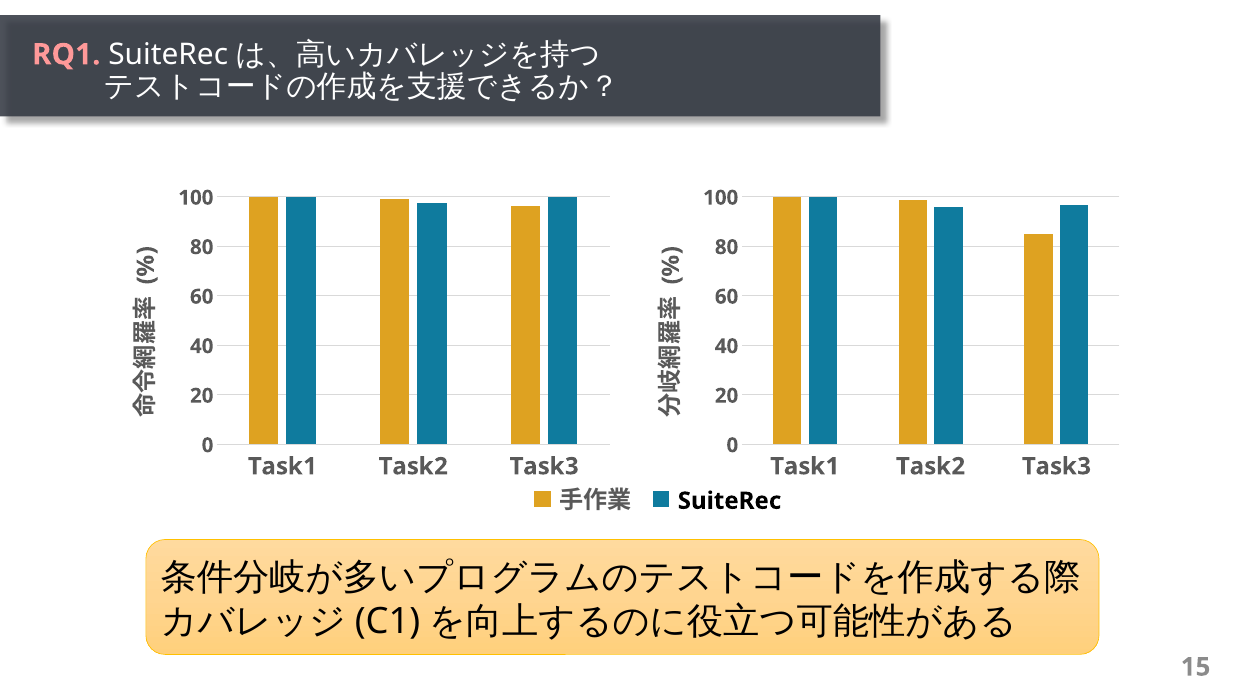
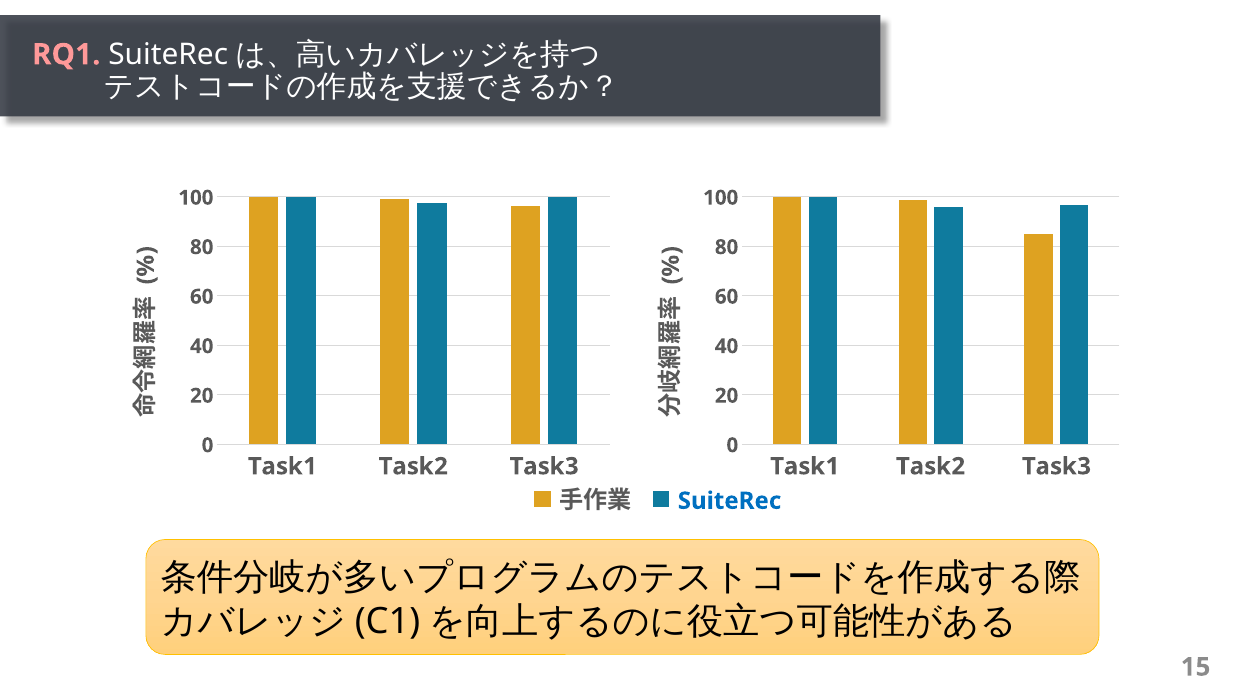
SuiteRec at (729, 501) colour: black -> blue
